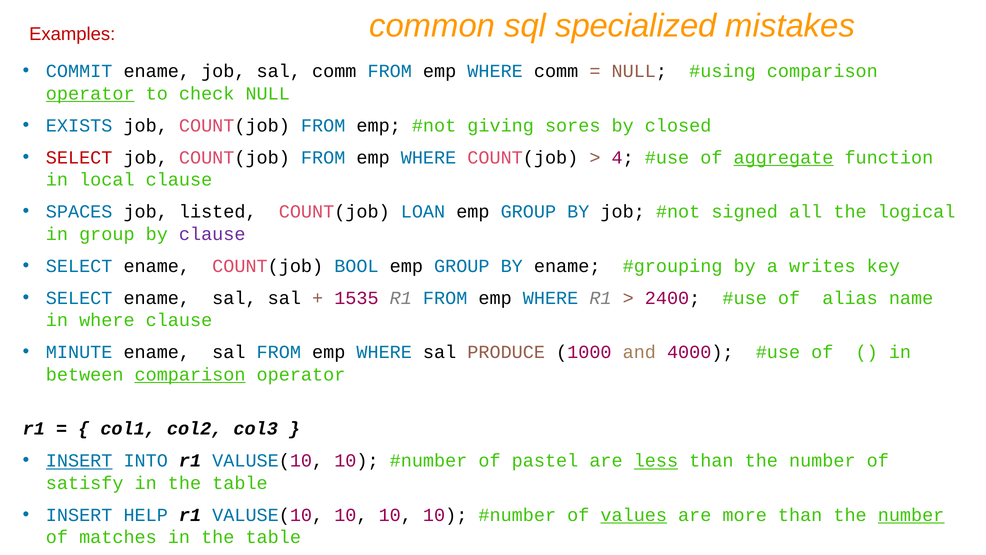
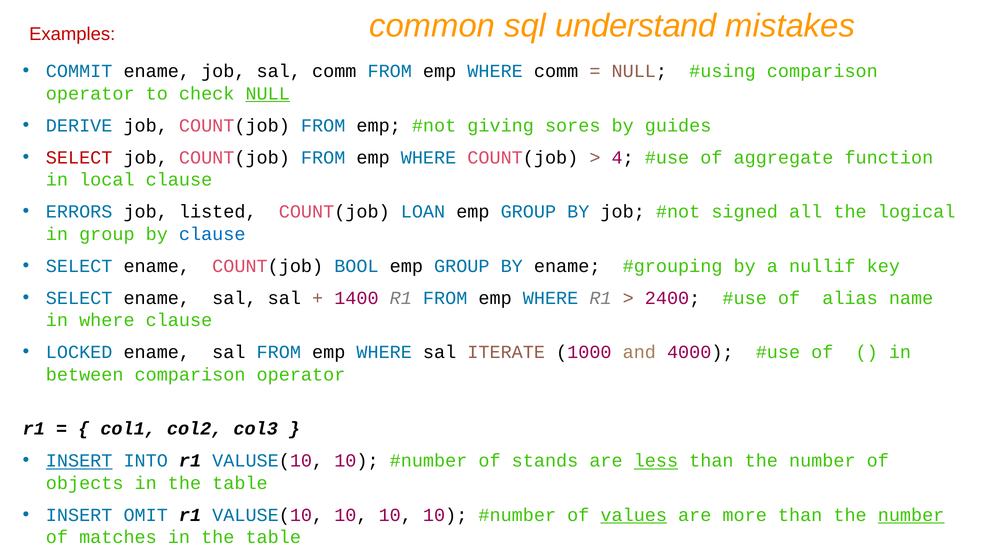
specialized: specialized -> understand
operator at (90, 93) underline: present -> none
NULL at (268, 93) underline: none -> present
EXISTS: EXISTS -> DERIVE
closed: closed -> guides
aggregate underline: present -> none
SPACES: SPACES -> ERRORS
clause at (212, 234) colour: purple -> blue
writes: writes -> nullif
1535: 1535 -> 1400
MINUTE: MINUTE -> LOCKED
PRODUCE: PRODUCE -> ITERATE
comparison at (190, 374) underline: present -> none
pastel: pastel -> stands
satisfy: satisfy -> objects
HELP: HELP -> OMIT
